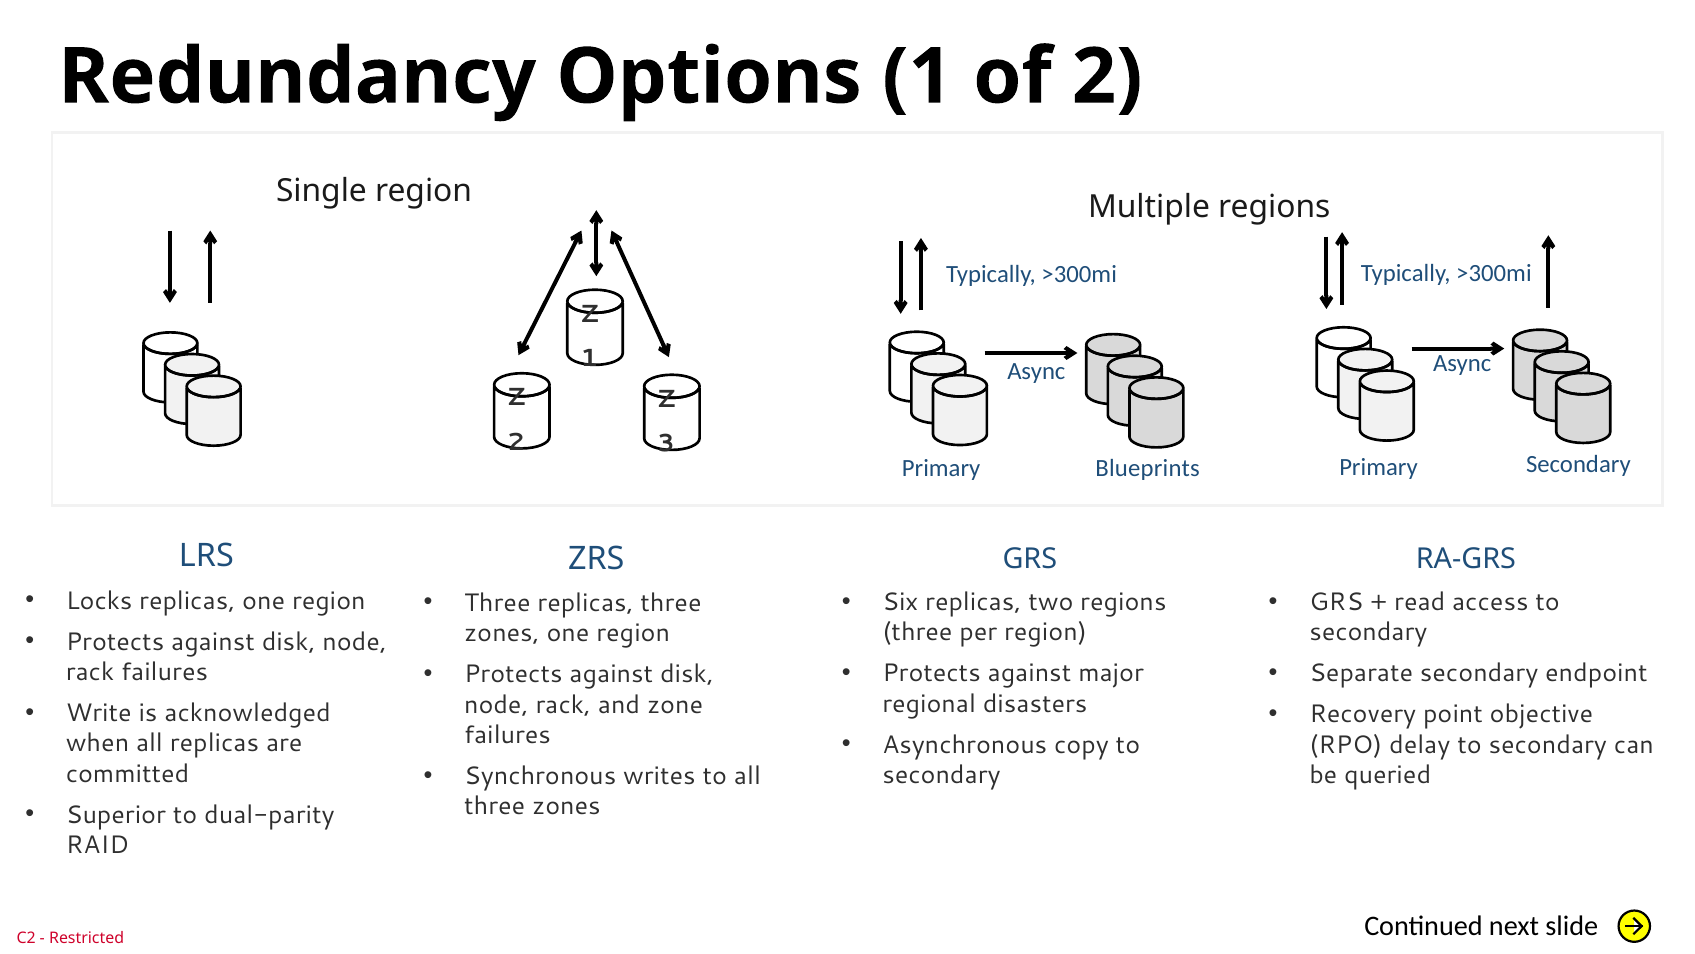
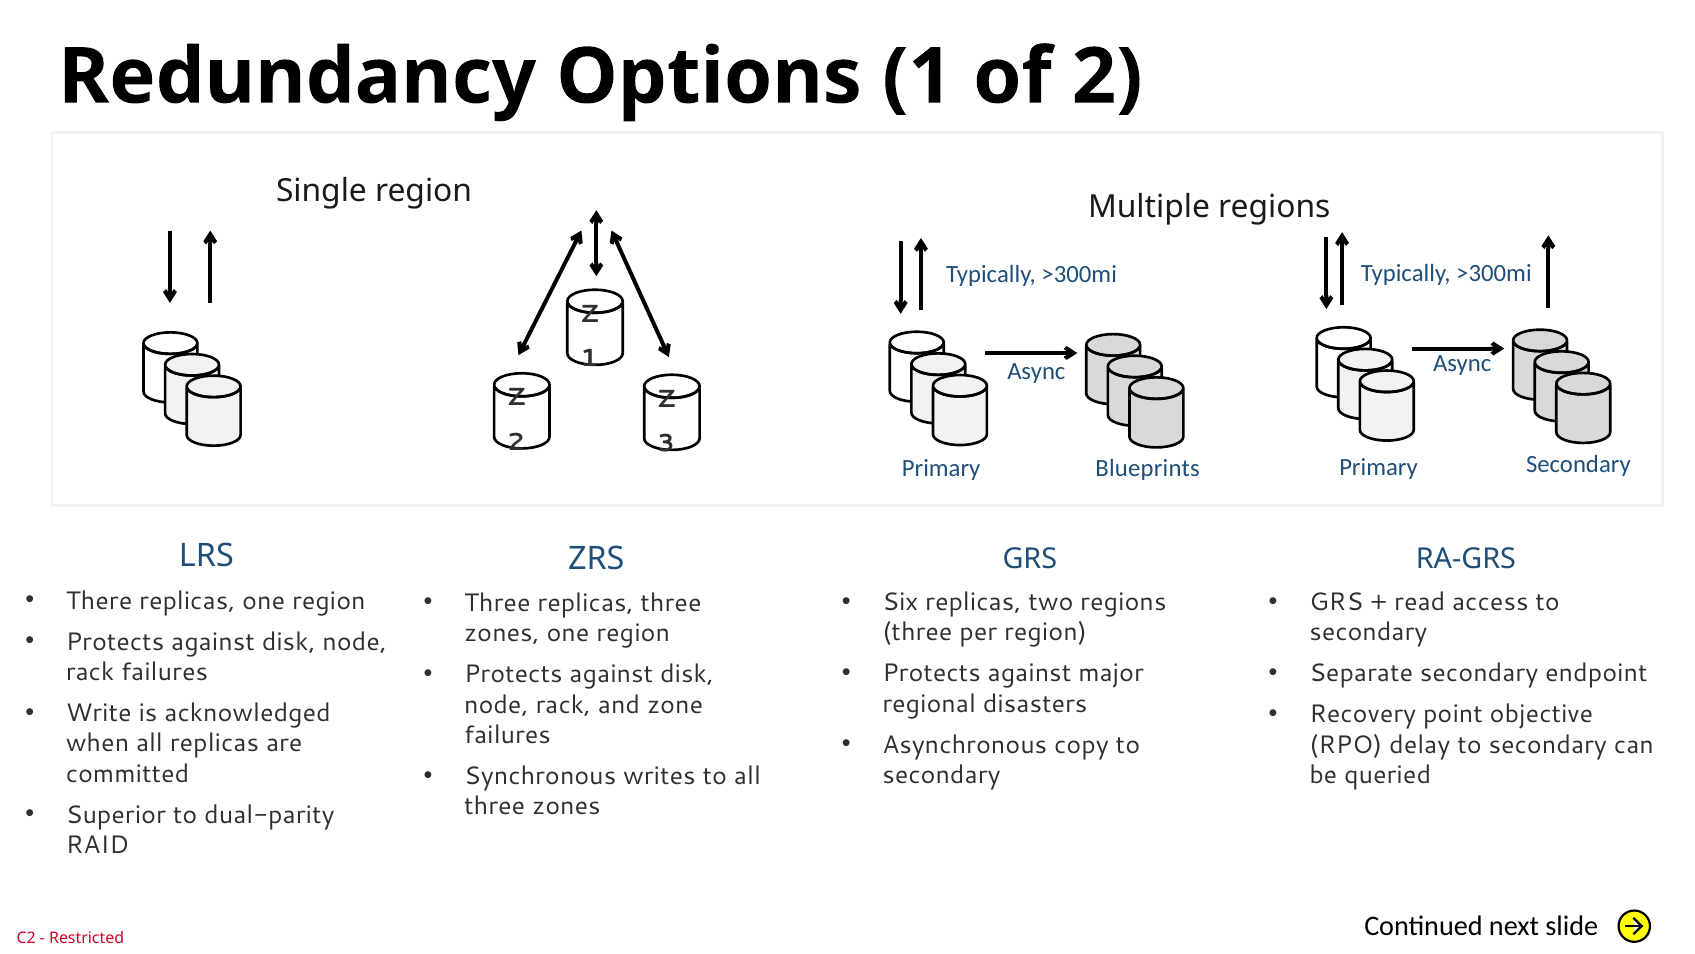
Locks: Locks -> There
